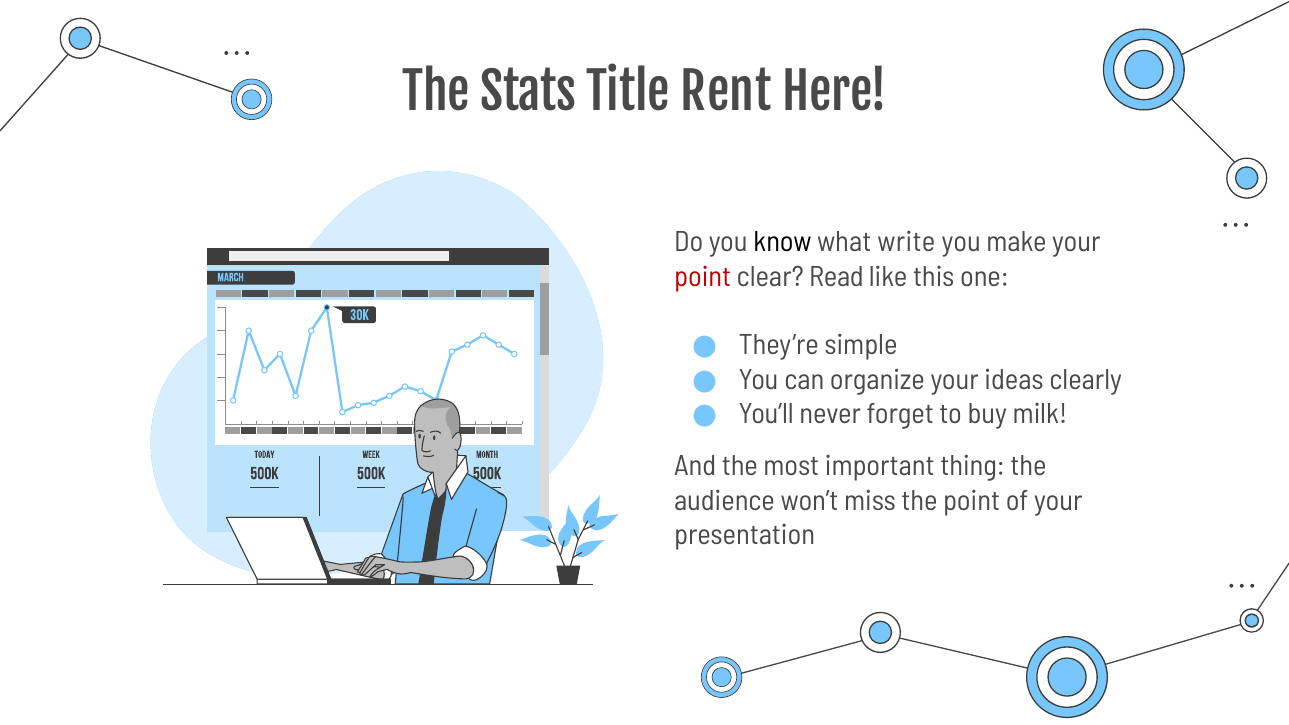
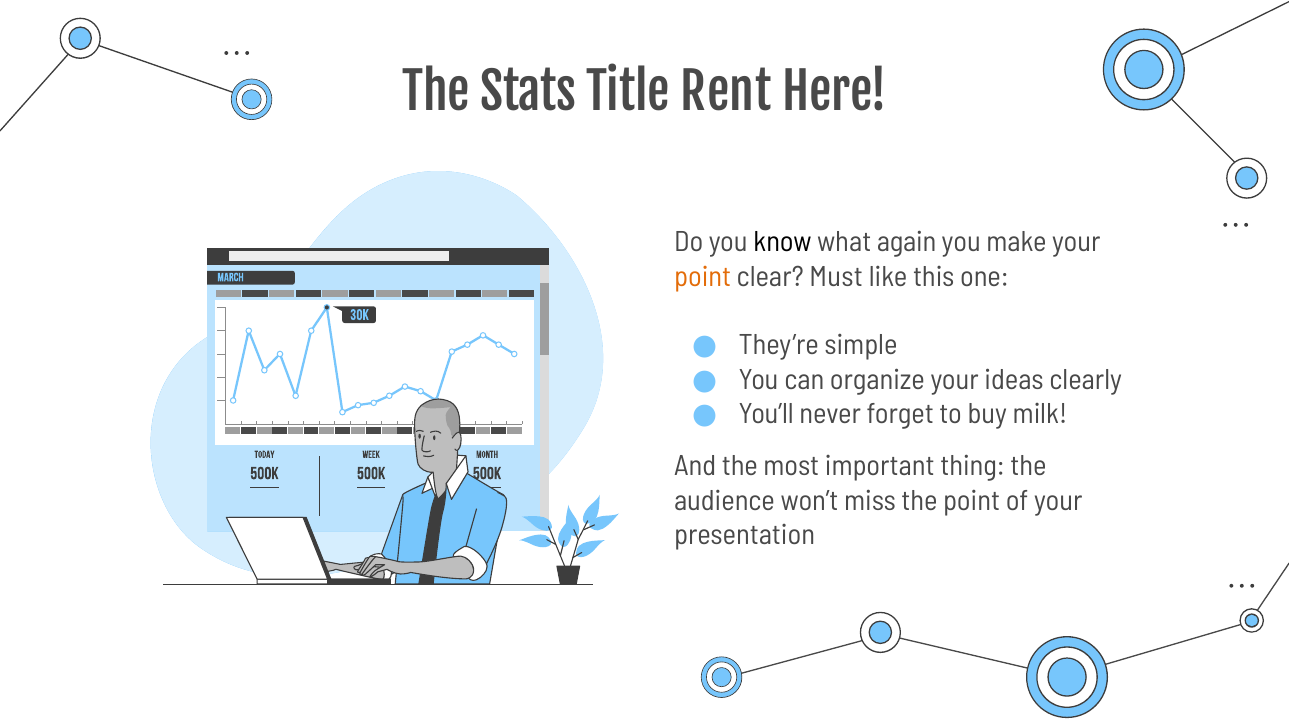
write: write -> again
point at (703, 277) colour: red -> orange
Read: Read -> Must
